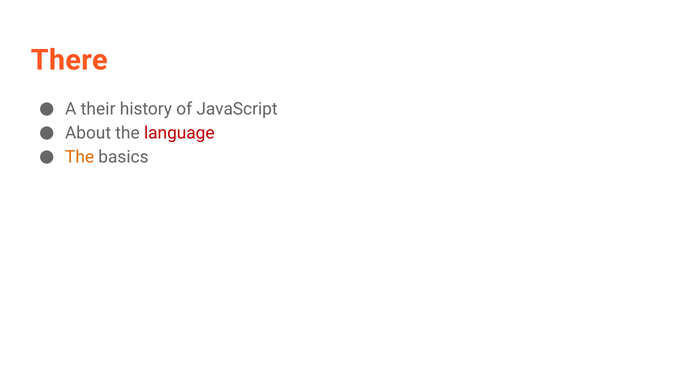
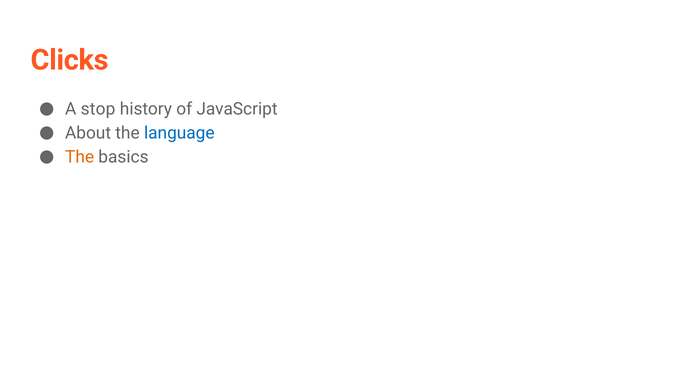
There: There -> Clicks
their: their -> stop
language colour: red -> blue
